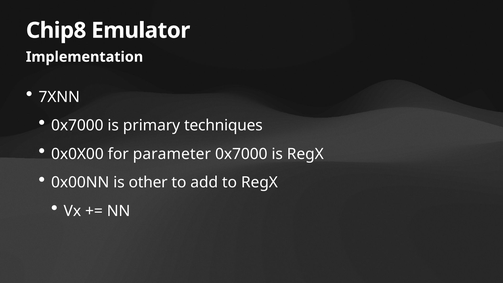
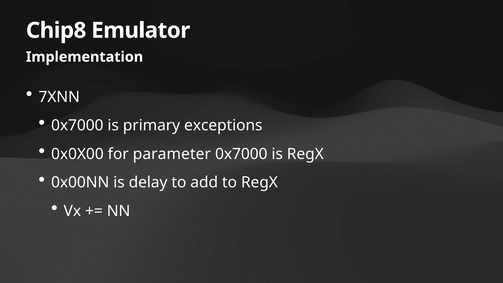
techniques: techniques -> exceptions
other: other -> delay
